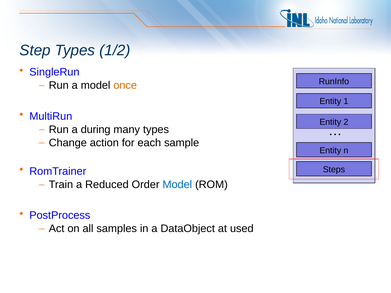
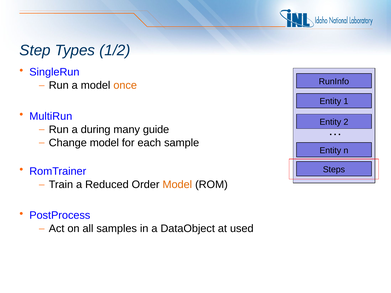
many types: types -> guide
Change action: action -> model
Model at (177, 185) colour: blue -> orange
